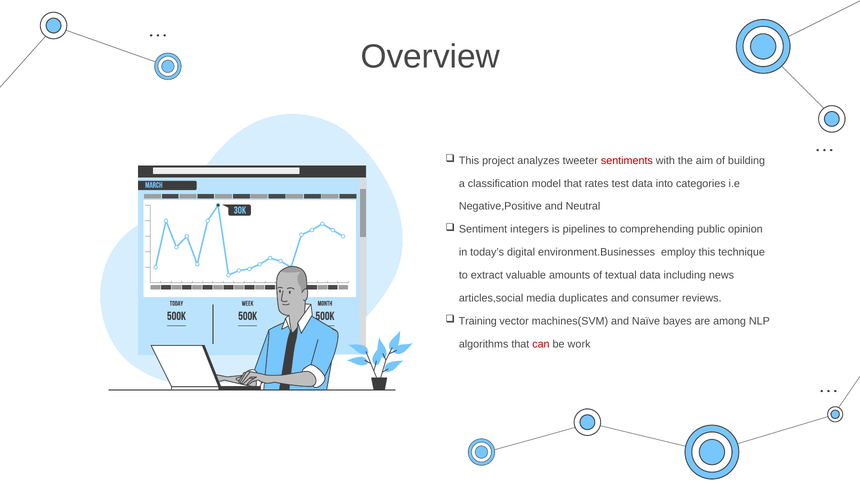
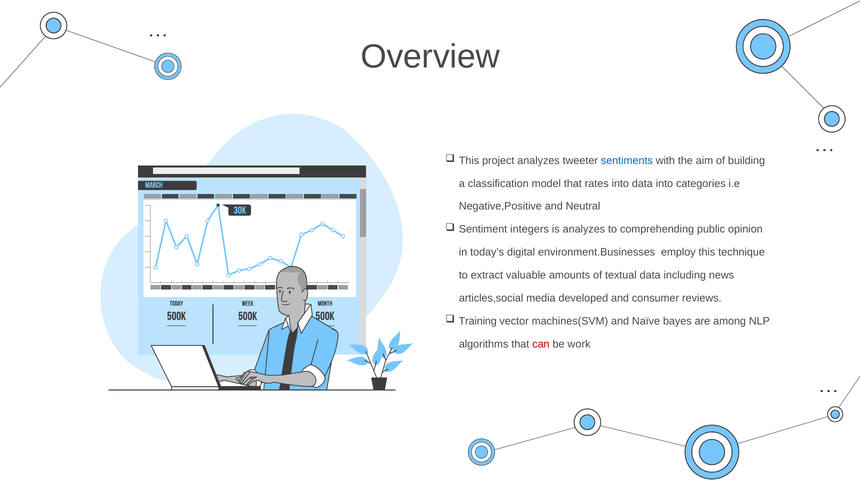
sentiments colour: red -> blue
rates test: test -> into
is pipelines: pipelines -> analyzes
duplicates: duplicates -> developed
